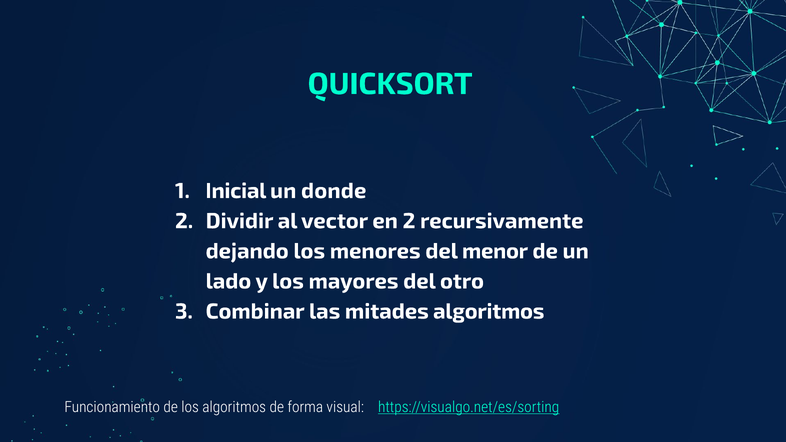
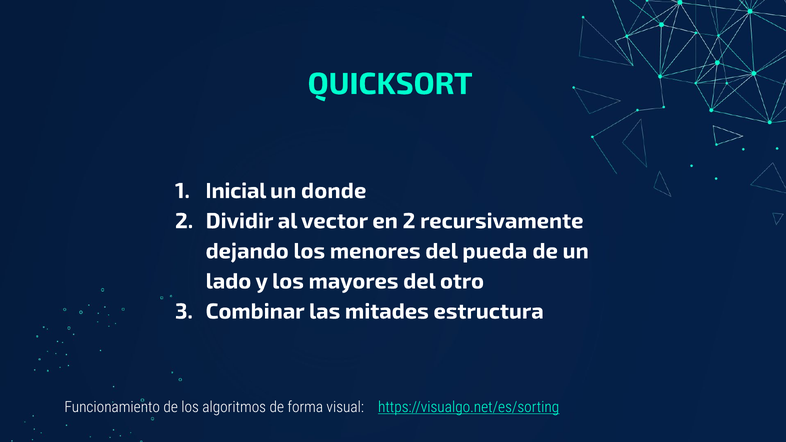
menor: menor -> pueda
mitades algoritmos: algoritmos -> estructura
